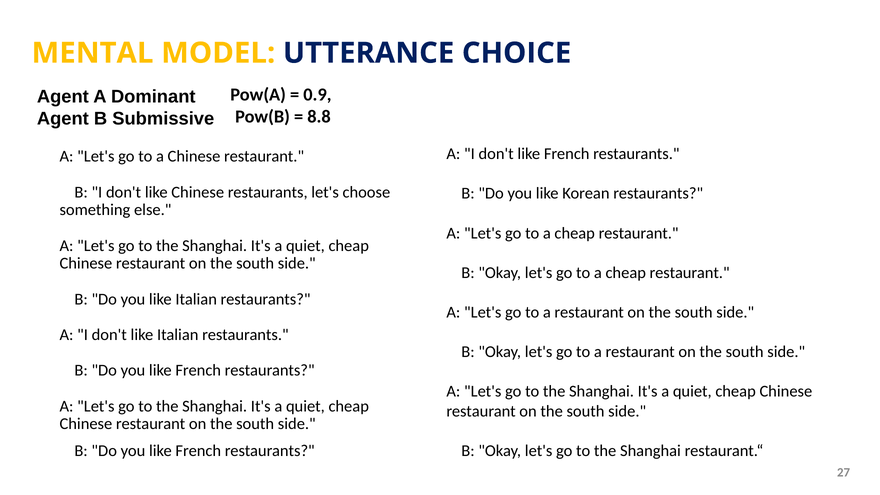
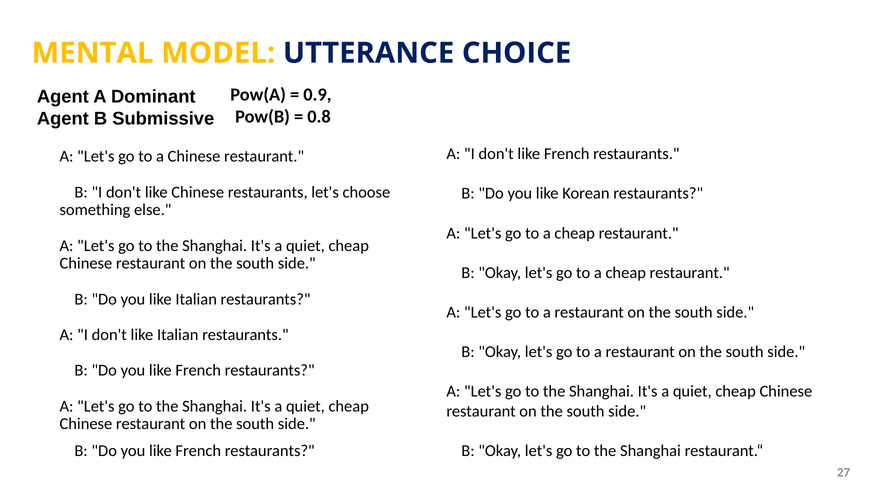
8.8: 8.8 -> 0.8
